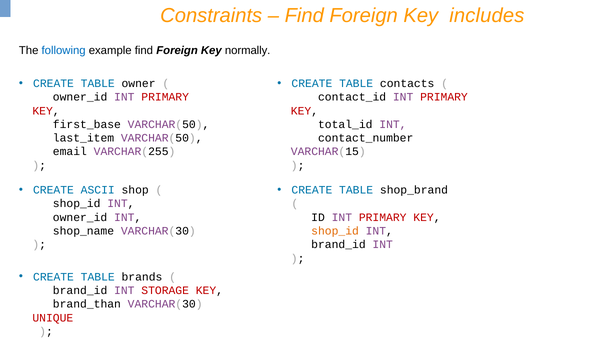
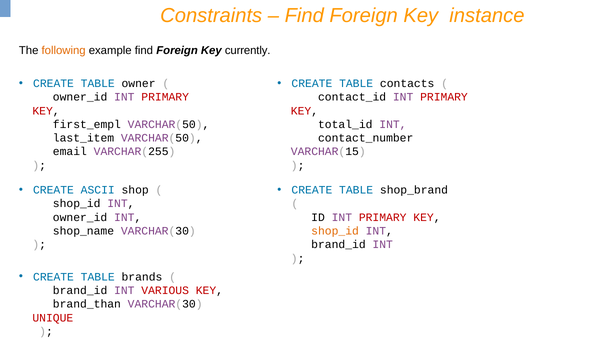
includes: includes -> instance
following colour: blue -> orange
normally: normally -> currently
first_base: first_base -> first_empl
STORAGE: STORAGE -> VARIOUS
